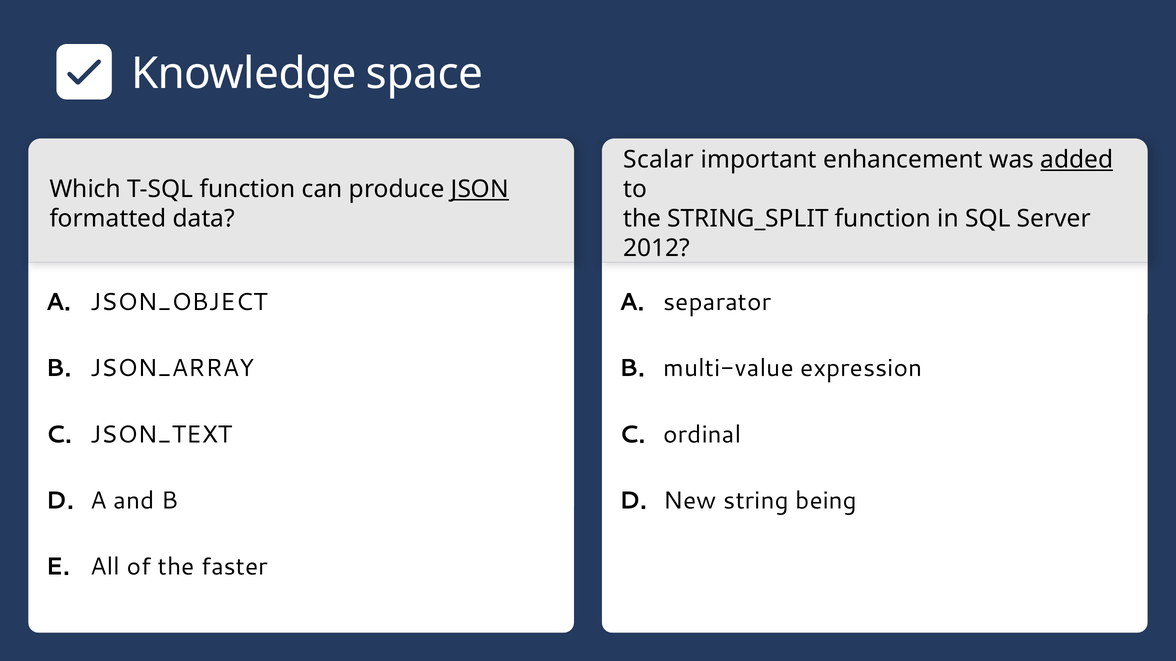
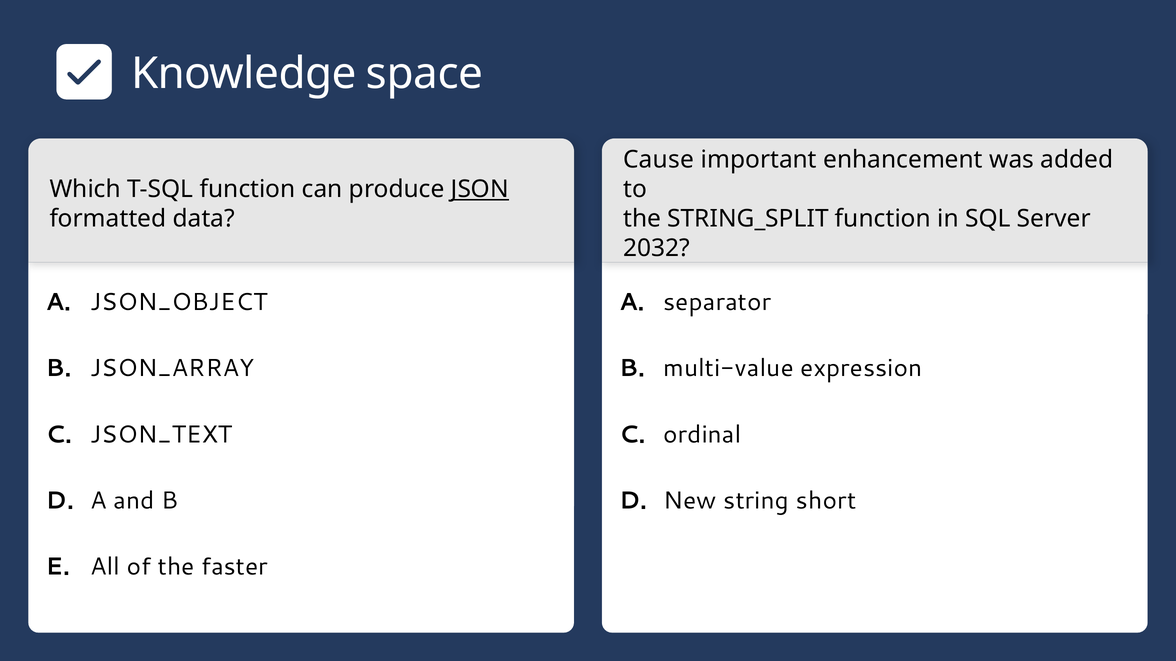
Scalar: Scalar -> Cause
added underline: present -> none
2012: 2012 -> 2032
being: being -> short
